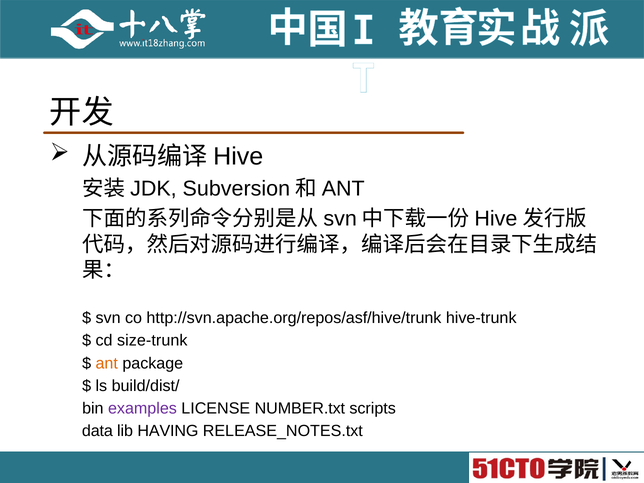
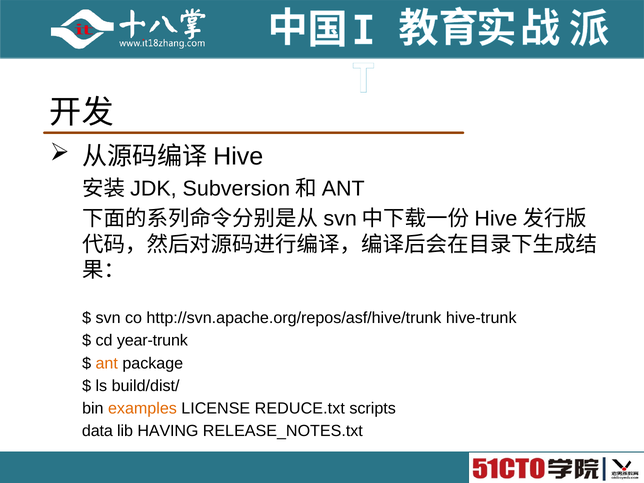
size-trunk: size-trunk -> year-trunk
examples colour: purple -> orange
NUMBER.txt: NUMBER.txt -> REDUCE.txt
